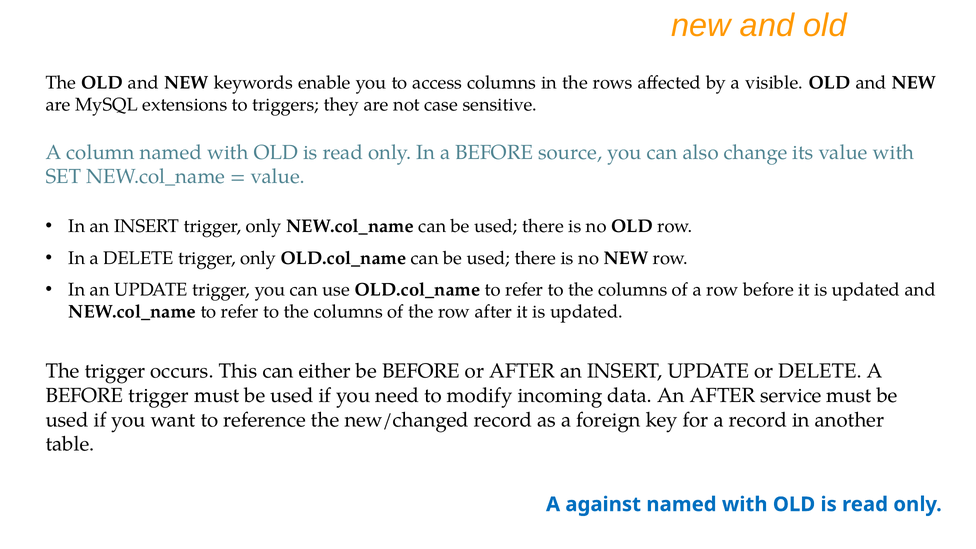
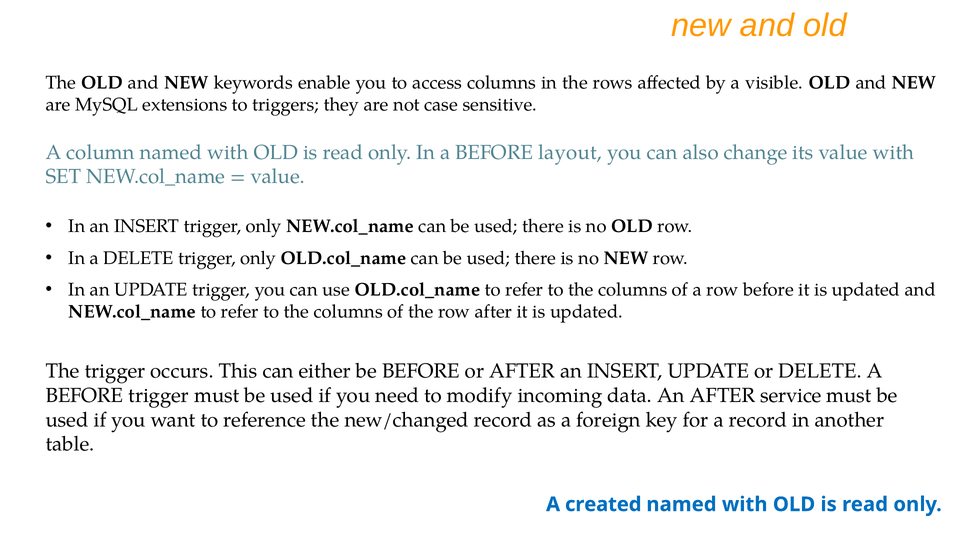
source: source -> layout
against: against -> created
